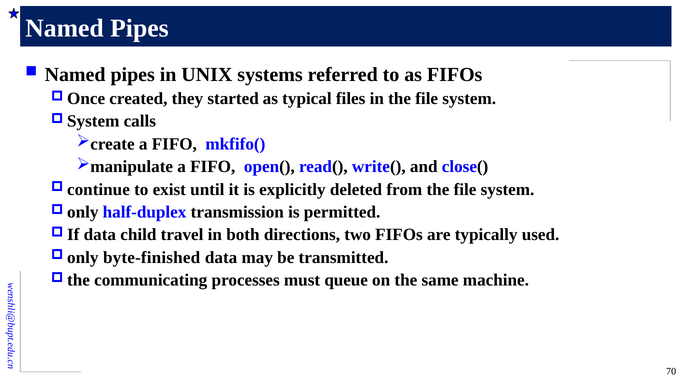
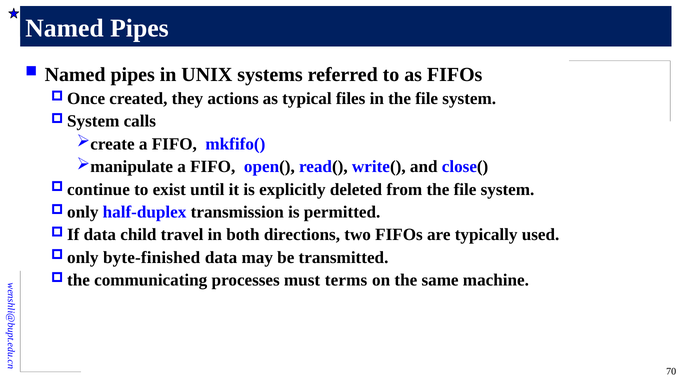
started: started -> actions
queue: queue -> terms
